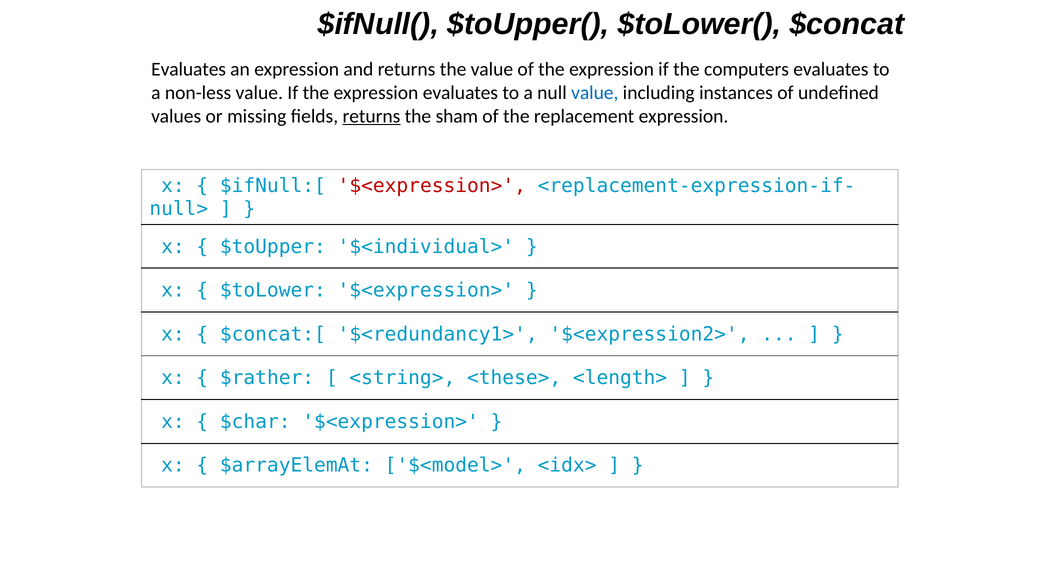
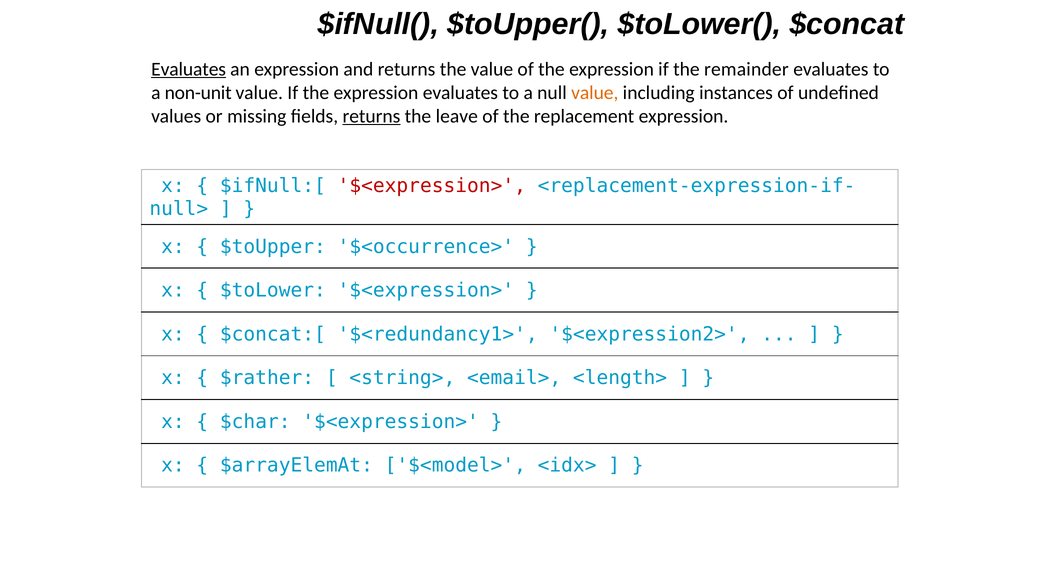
Evaluates at (189, 69) underline: none -> present
computers: computers -> remainder
non-less: non-less -> non-unit
value at (595, 93) colour: blue -> orange
sham: sham -> leave
$<individual>: $<individual> -> $<occurrence>
<these>: <these> -> <email>
